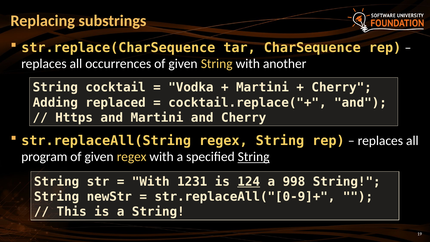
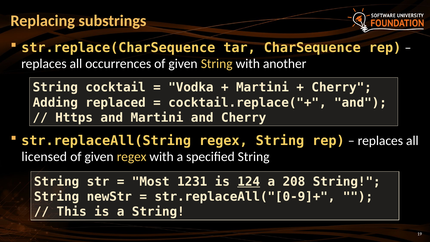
program: program -> licensed
String at (254, 157) underline: present -> none
With at (151, 182): With -> Most
998: 998 -> 208
